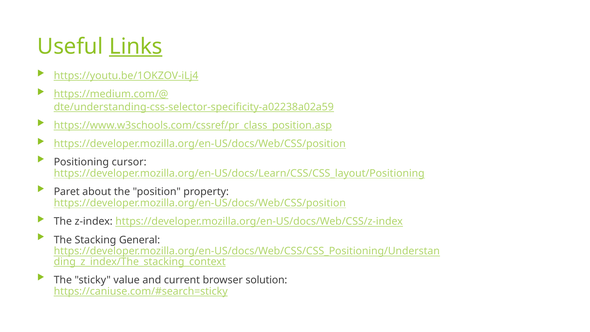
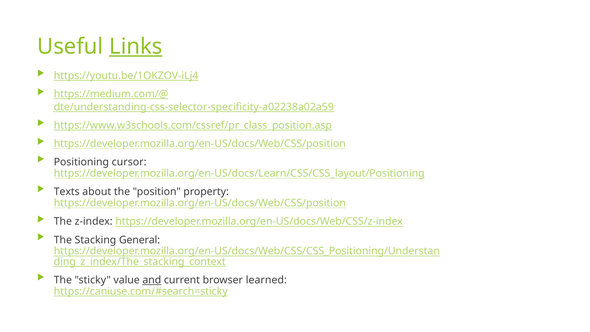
Paret: Paret -> Texts
and underline: none -> present
solution: solution -> learned
